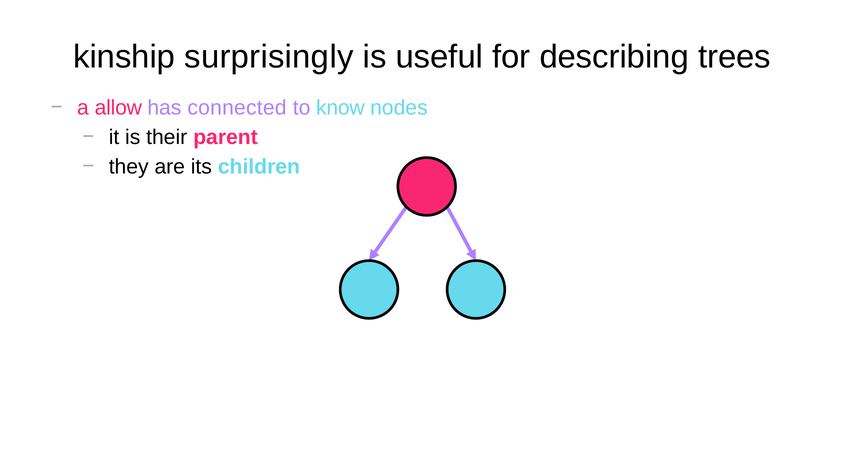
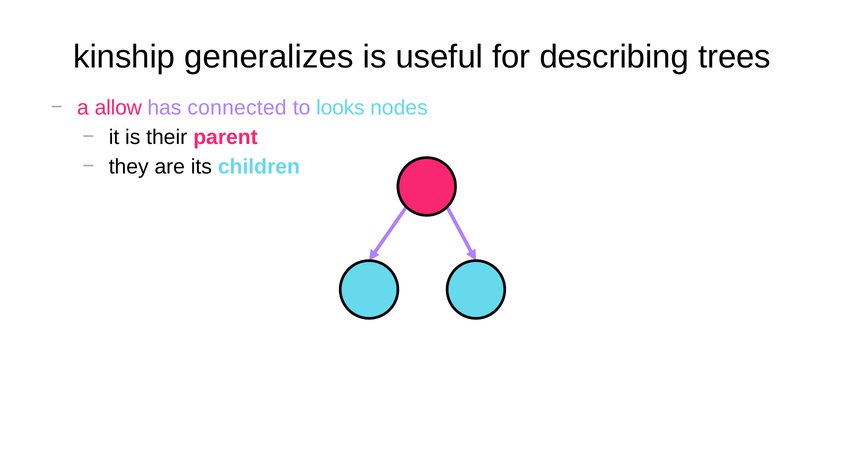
surprisingly: surprisingly -> generalizes
know: know -> looks
